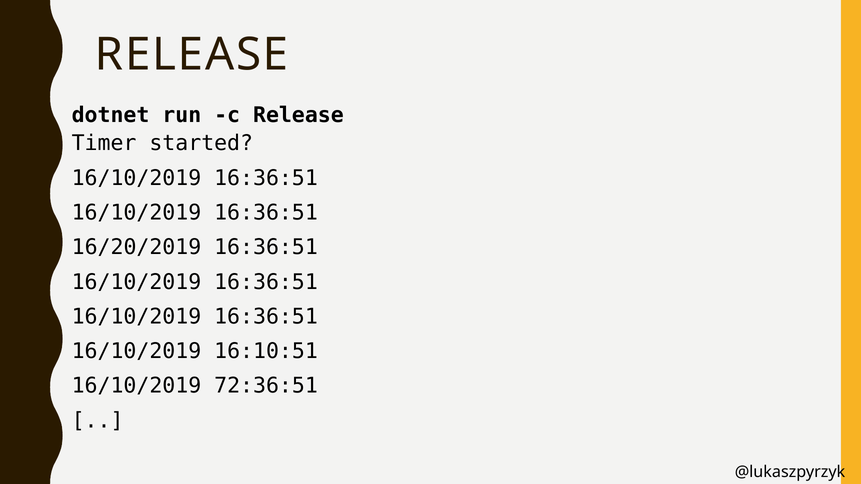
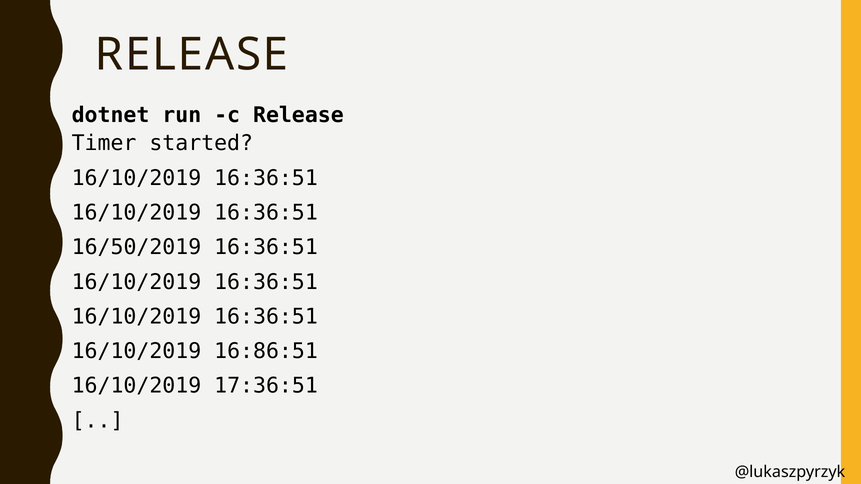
16/20/2019: 16/20/2019 -> 16/50/2019
16:10:51: 16:10:51 -> 16:86:51
72:36:51: 72:36:51 -> 17:36:51
